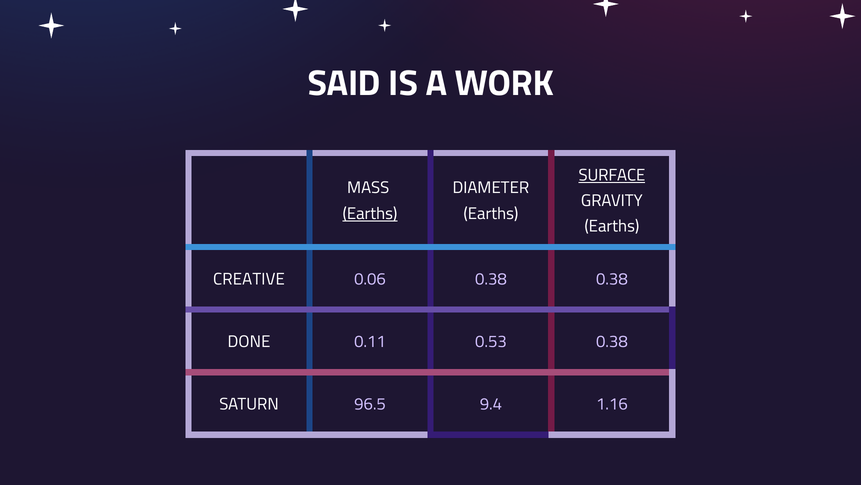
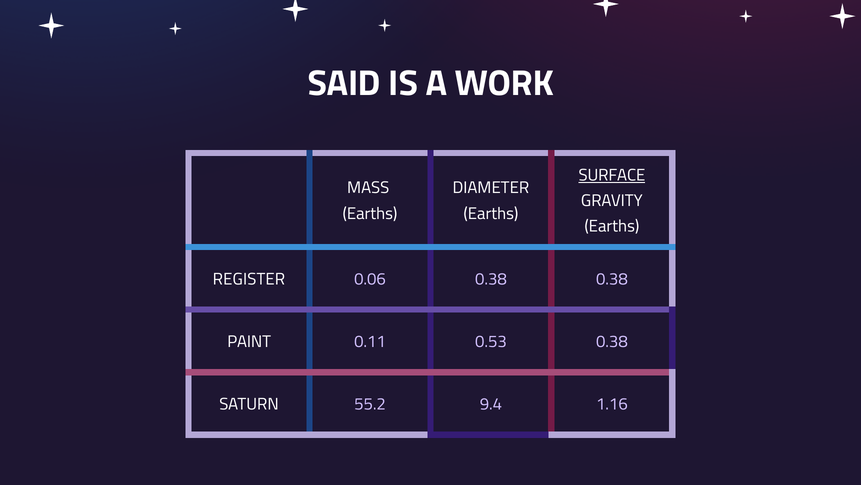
Earths at (370, 213) underline: present -> none
CREATIVE: CREATIVE -> REGISTER
DONE: DONE -> PAINT
96.5: 96.5 -> 55.2
